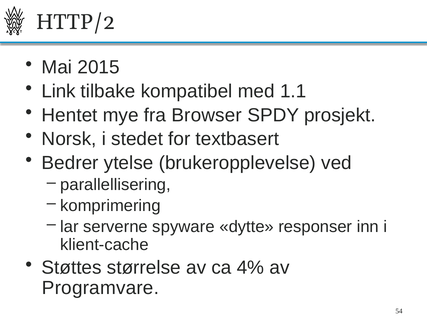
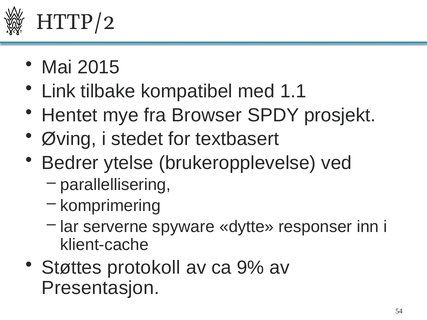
Norsk: Norsk -> Øving
størrelse: størrelse -> protokoll
4%: 4% -> 9%
Programvare: Programvare -> Presentasjon
